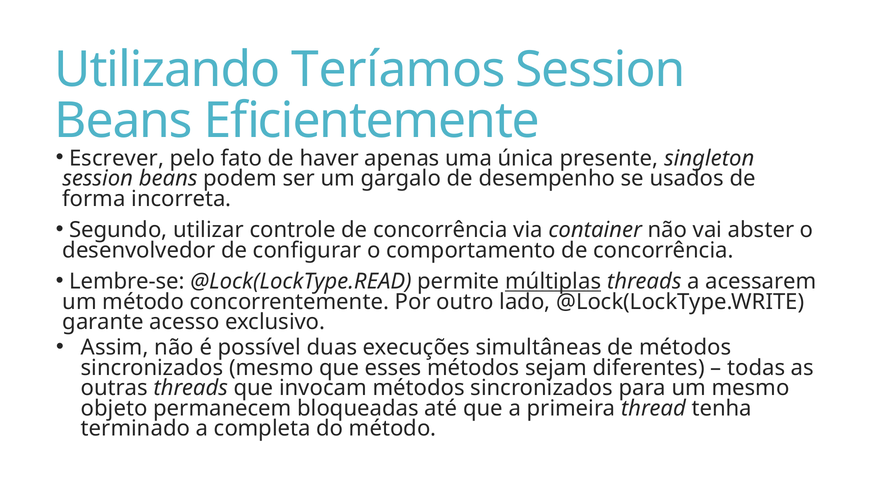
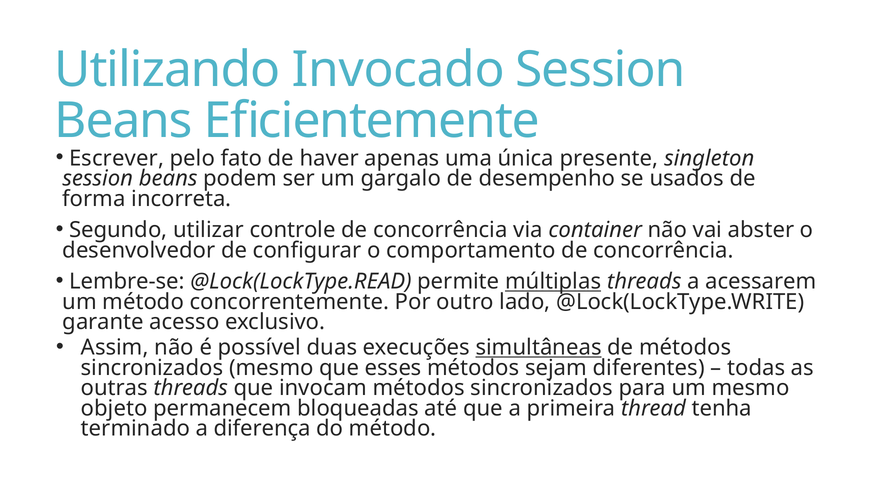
Teríamos: Teríamos -> Invocado
simultâneas underline: none -> present
completa: completa -> diferença
